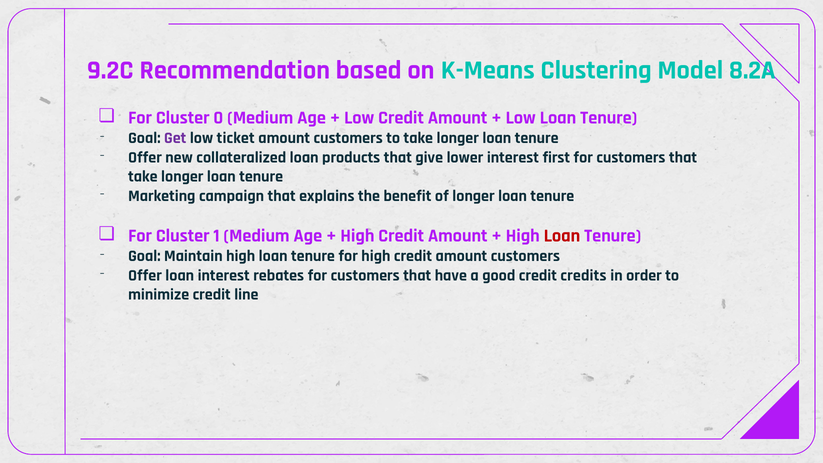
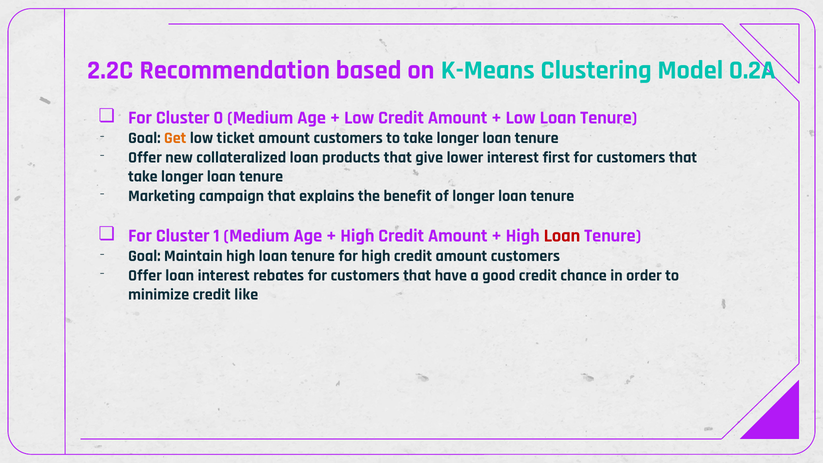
9.2C: 9.2C -> 2.2C
8.2A: 8.2A -> 0.2A
Get colour: purple -> orange
credits: credits -> chance
line: line -> like
